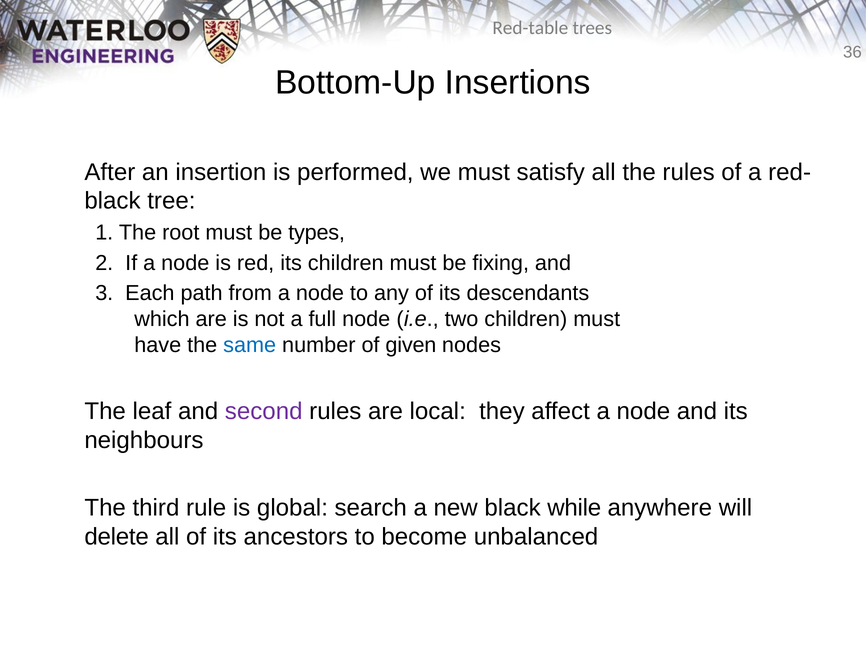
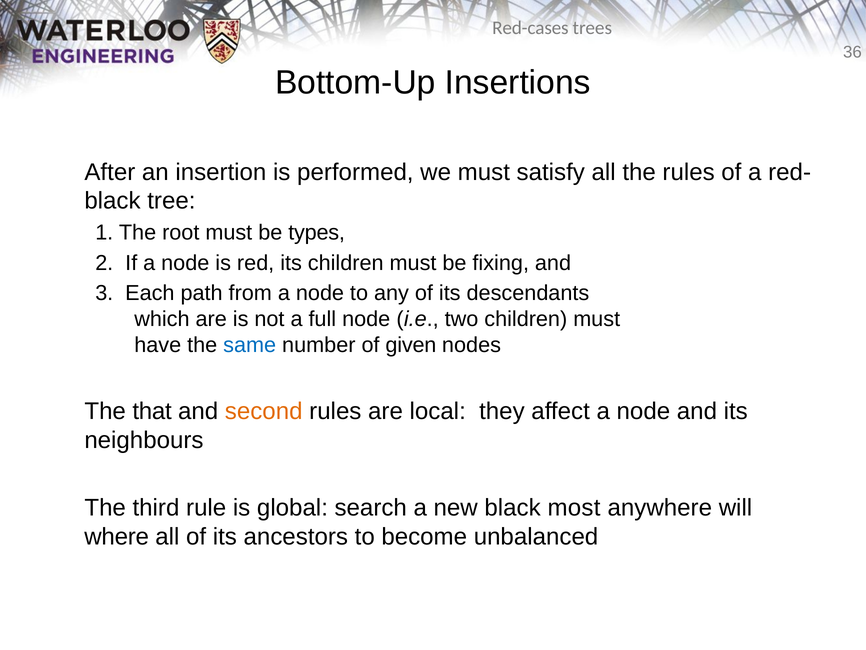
Red-table: Red-table -> Red-cases
leaf: leaf -> that
second colour: purple -> orange
while: while -> most
delete: delete -> where
